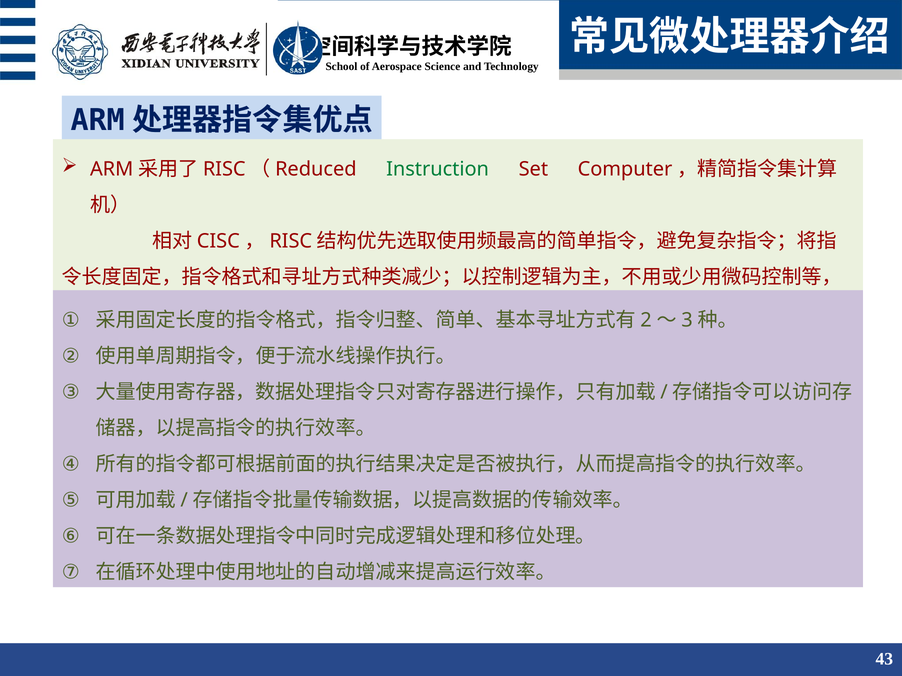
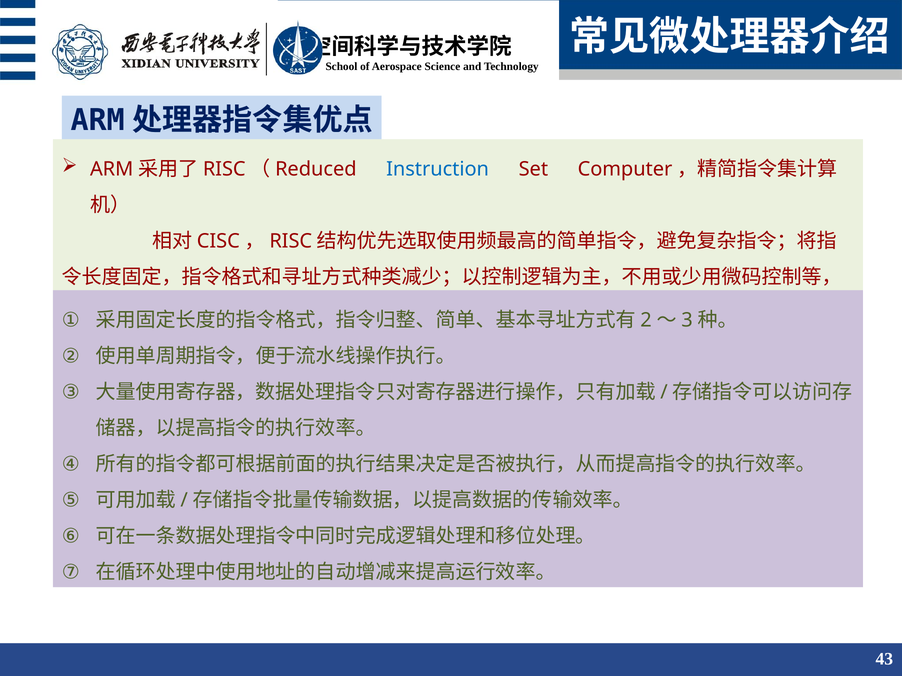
Instruction colour: green -> blue
